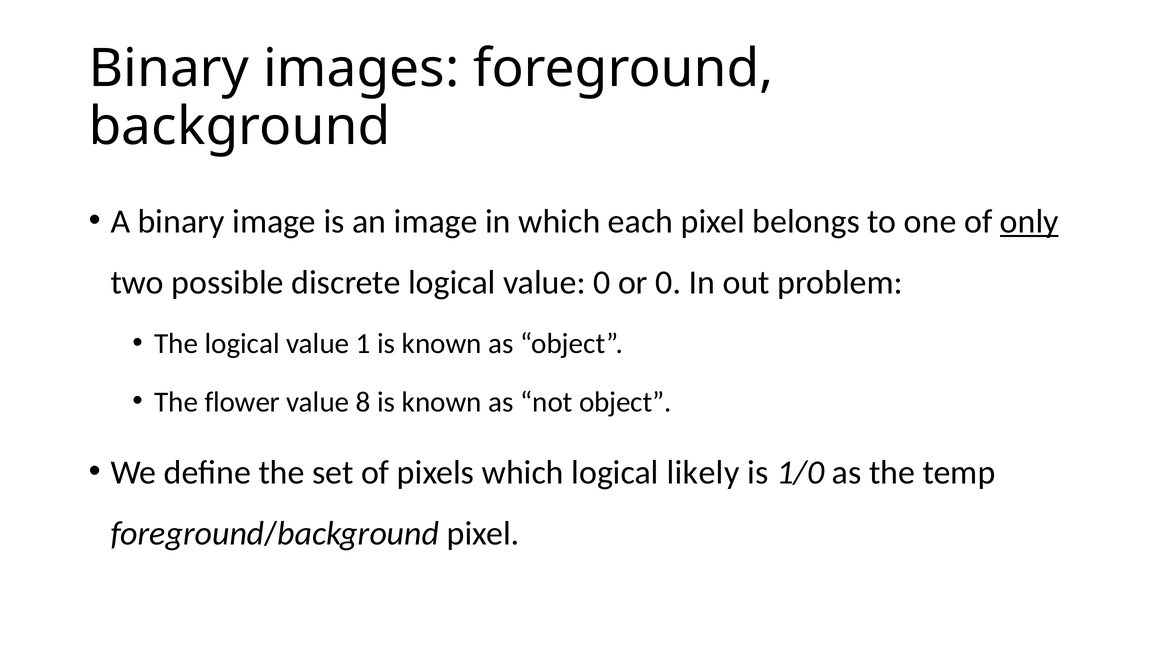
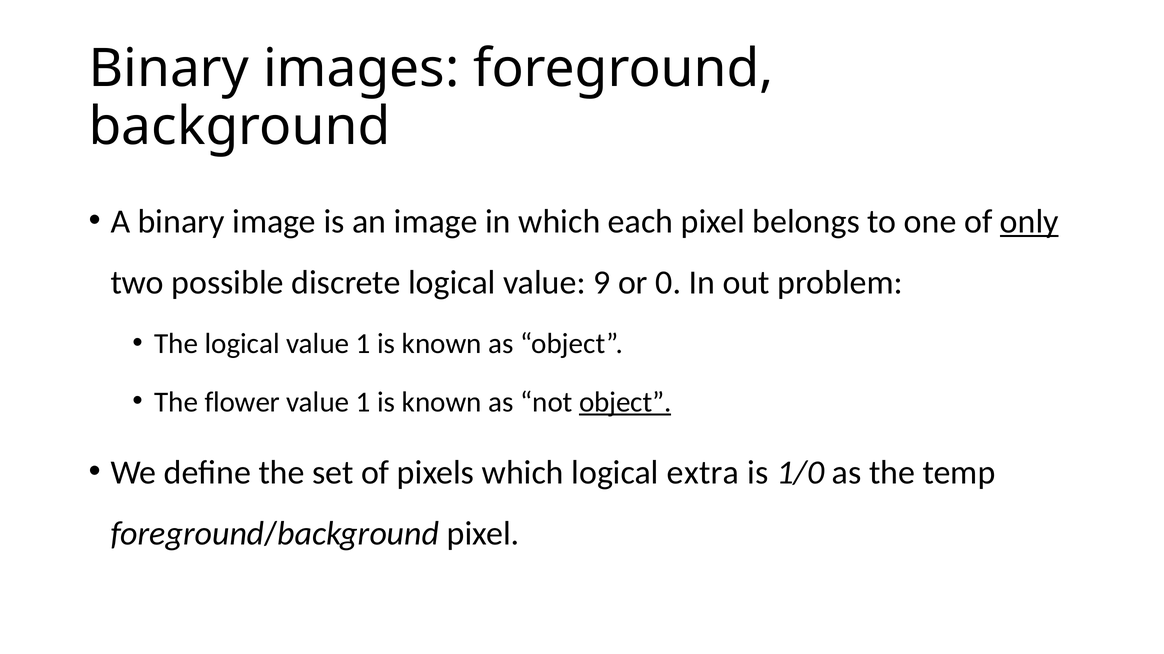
value 0: 0 -> 9
8 at (363, 402): 8 -> 1
object at (625, 402) underline: none -> present
likely: likely -> extra
